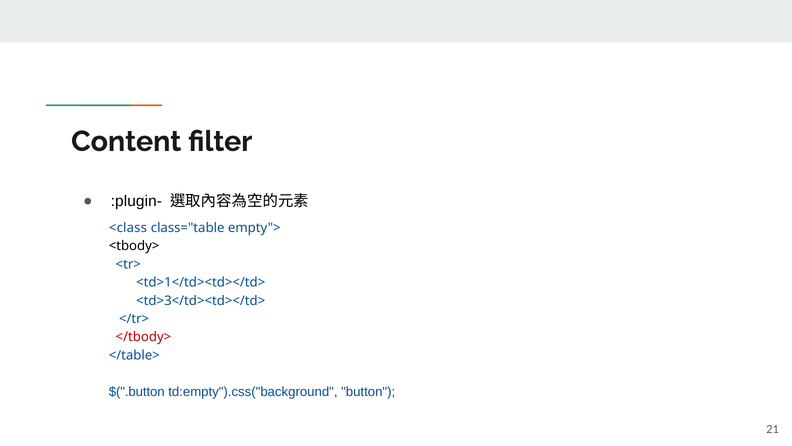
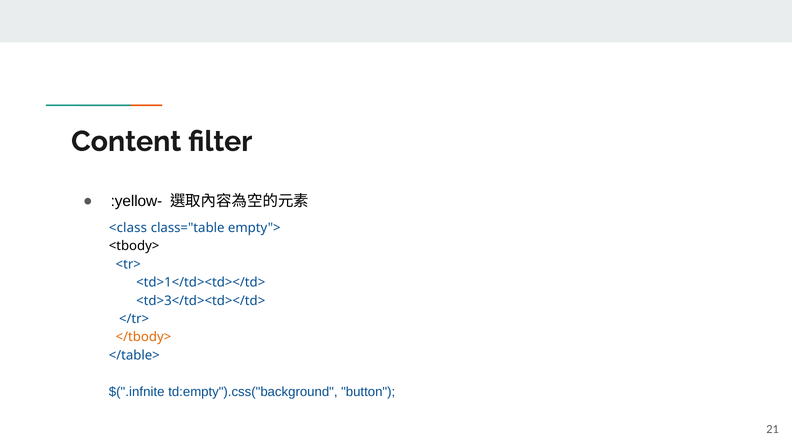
:plugin-: :plugin- -> :yellow-
</tbody> colour: red -> orange
$(".button: $(".button -> $(".infnite
